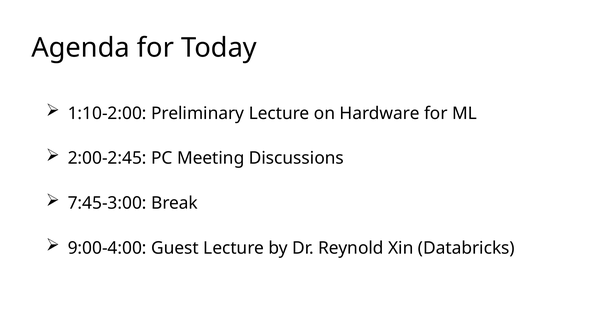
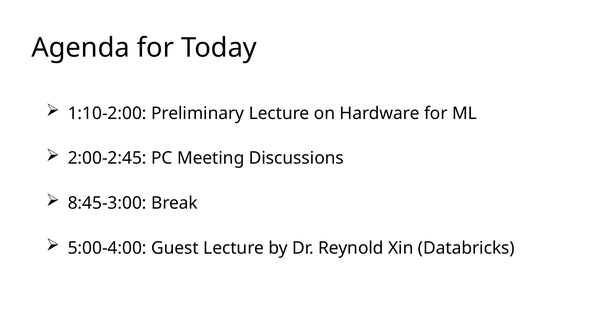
7:45-3:00: 7:45-3:00 -> 8:45-3:00
9:00-4:00: 9:00-4:00 -> 5:00-4:00
